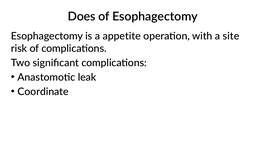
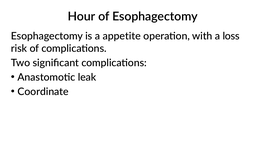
Does: Does -> Hour
site: site -> loss
